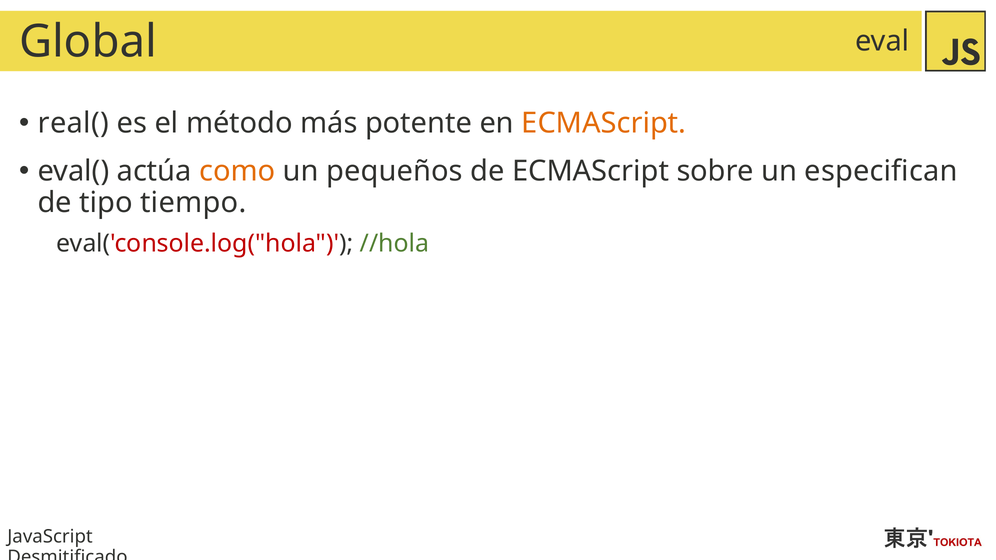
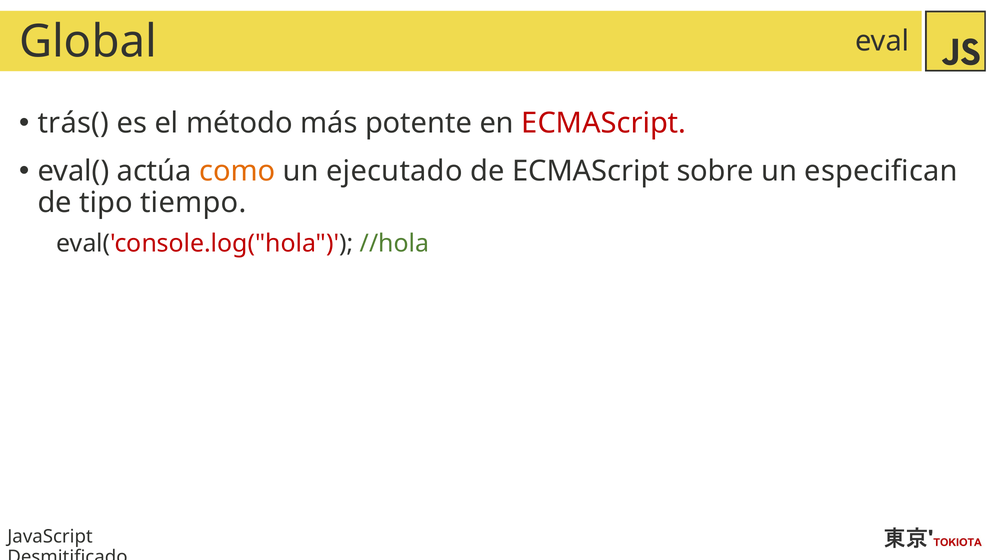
real(: real( -> trás(
ECMAScript at (604, 123) colour: orange -> red
pequeños: pequeños -> ejecutado
